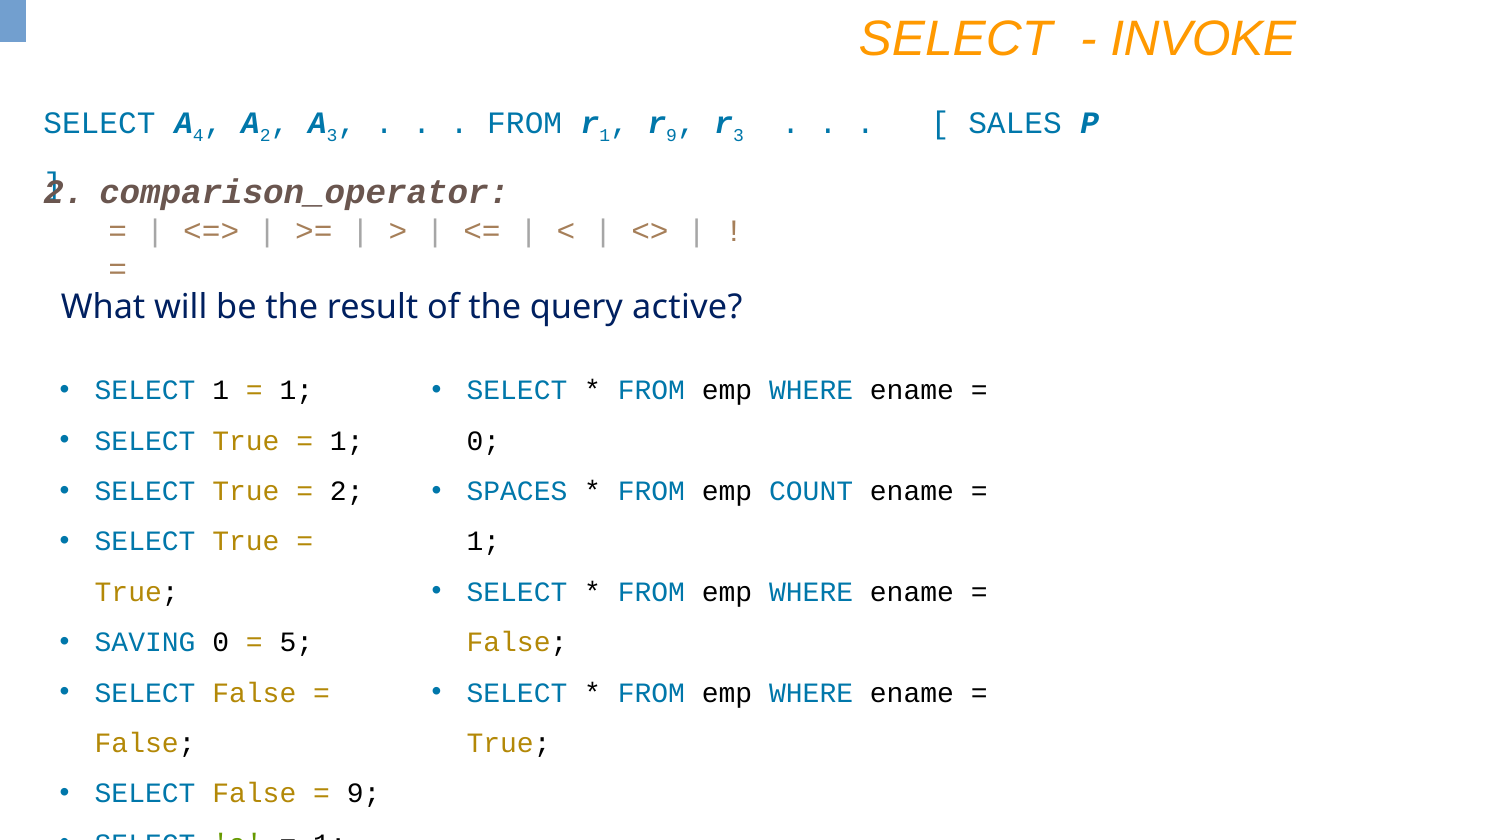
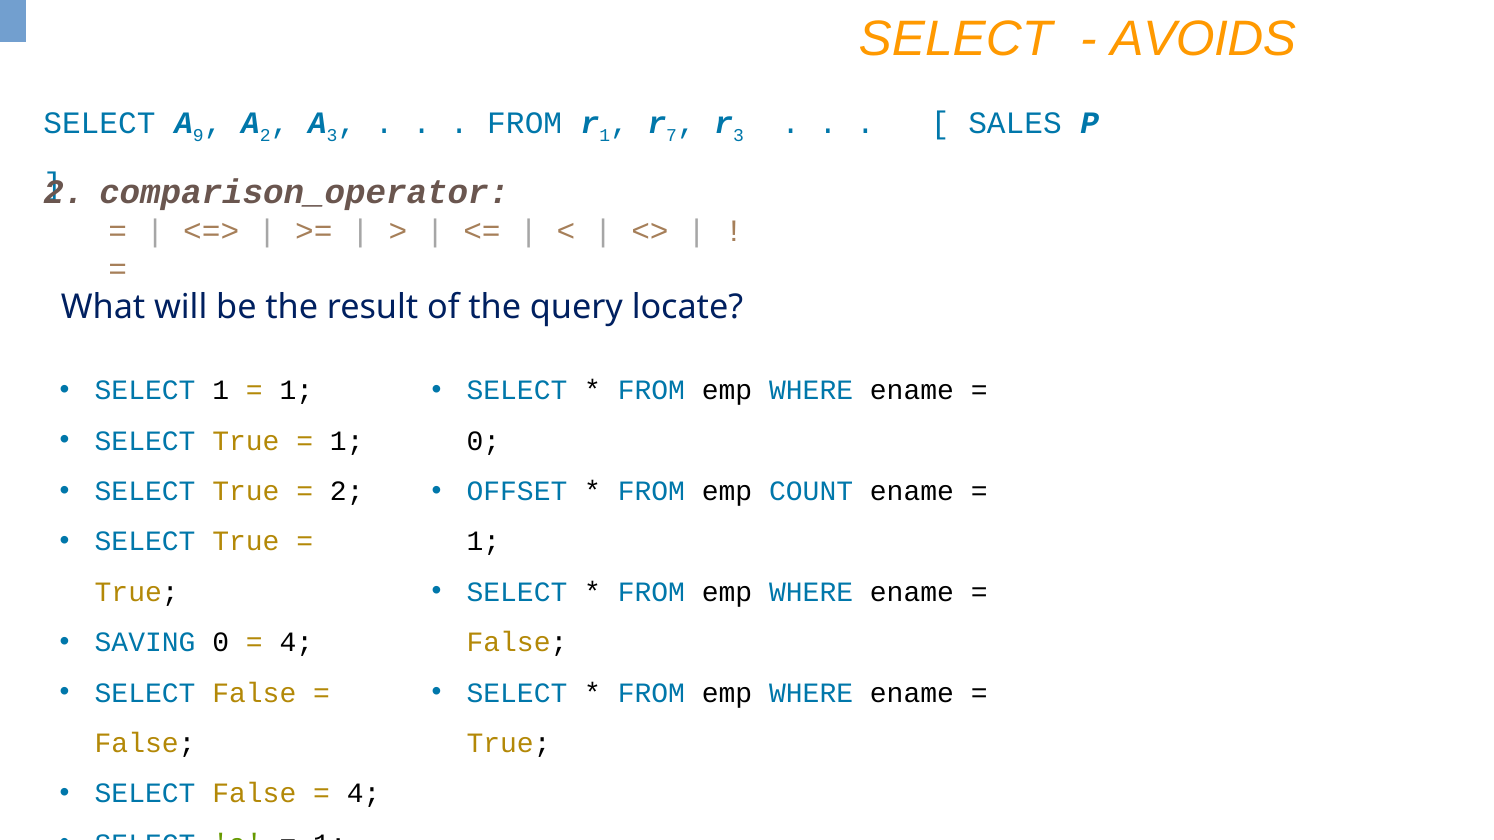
INVOKE: INVOKE -> AVOIDS
4: 4 -> 9
9 at (672, 135): 9 -> 7
active: active -> locate
SPACES: SPACES -> OFFSET
5 at (296, 643): 5 -> 4
9 at (364, 794): 9 -> 4
